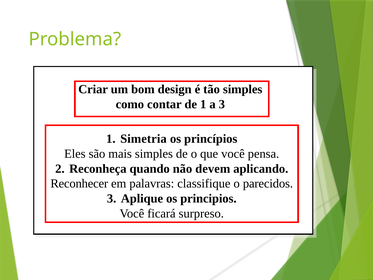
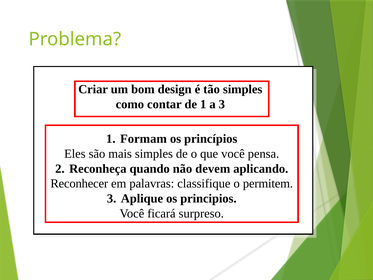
Simetria: Simetria -> Formam
parecidos: parecidos -> permitem
